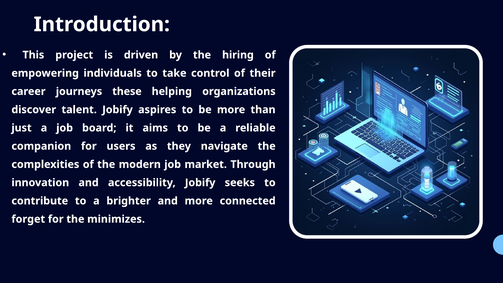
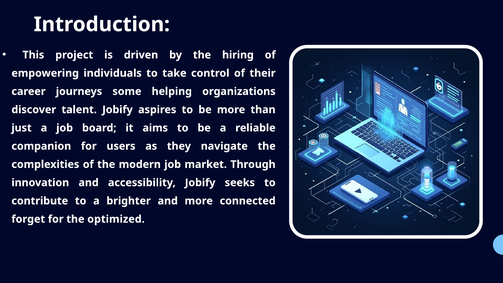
these: these -> some
minimizes: minimizes -> optimized
